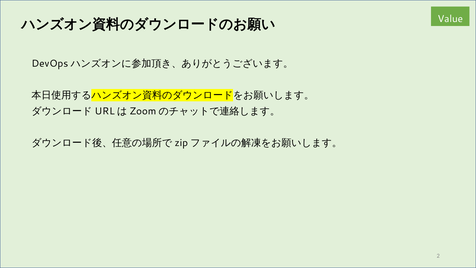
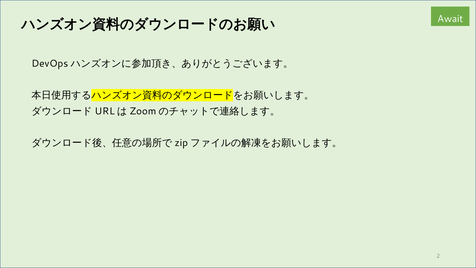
Value: Value -> Await
